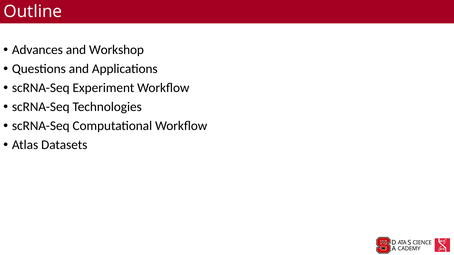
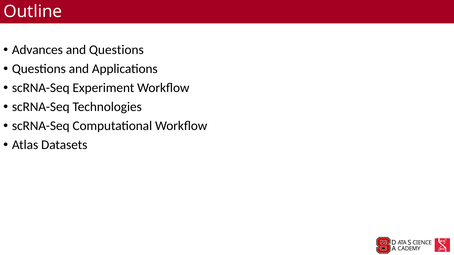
and Workshop: Workshop -> Questions
